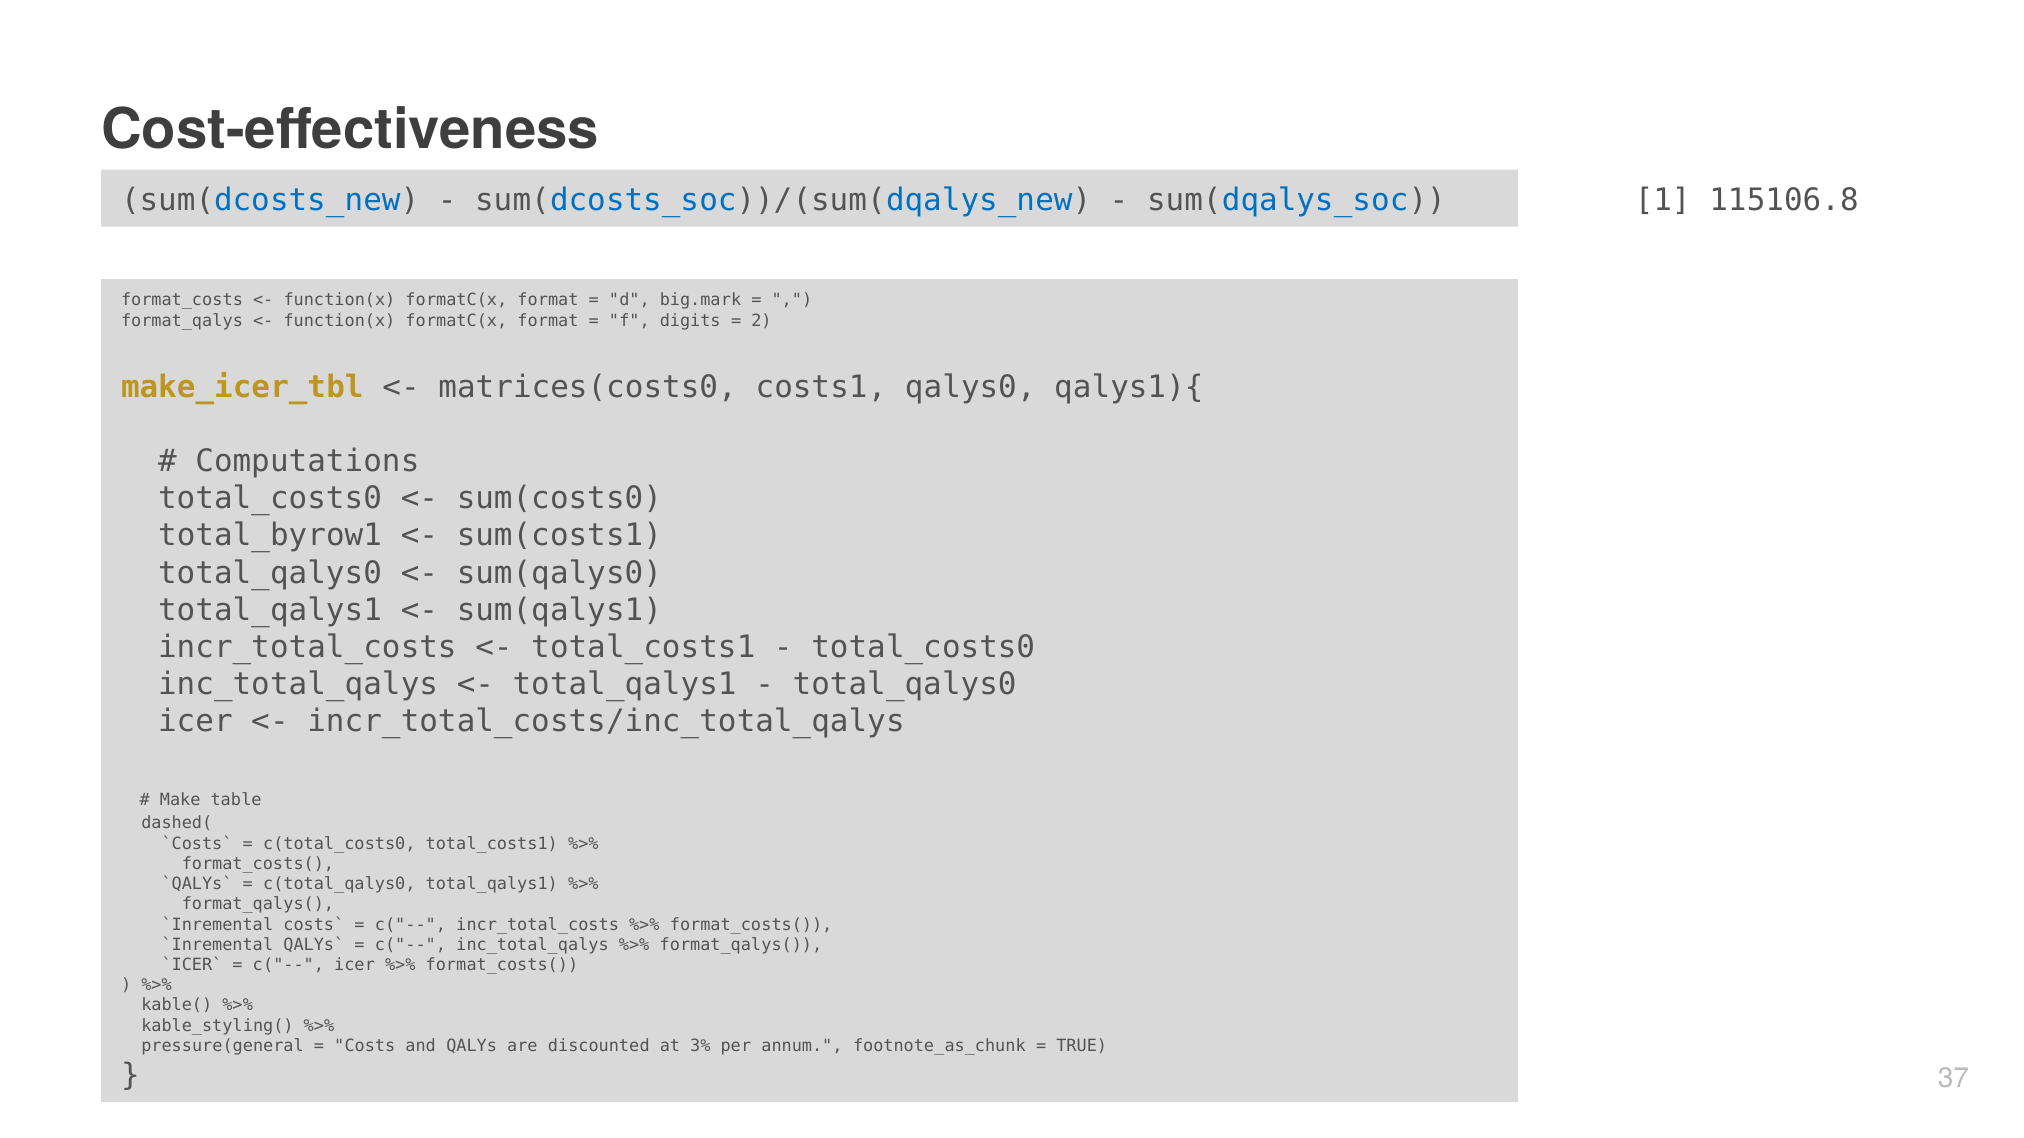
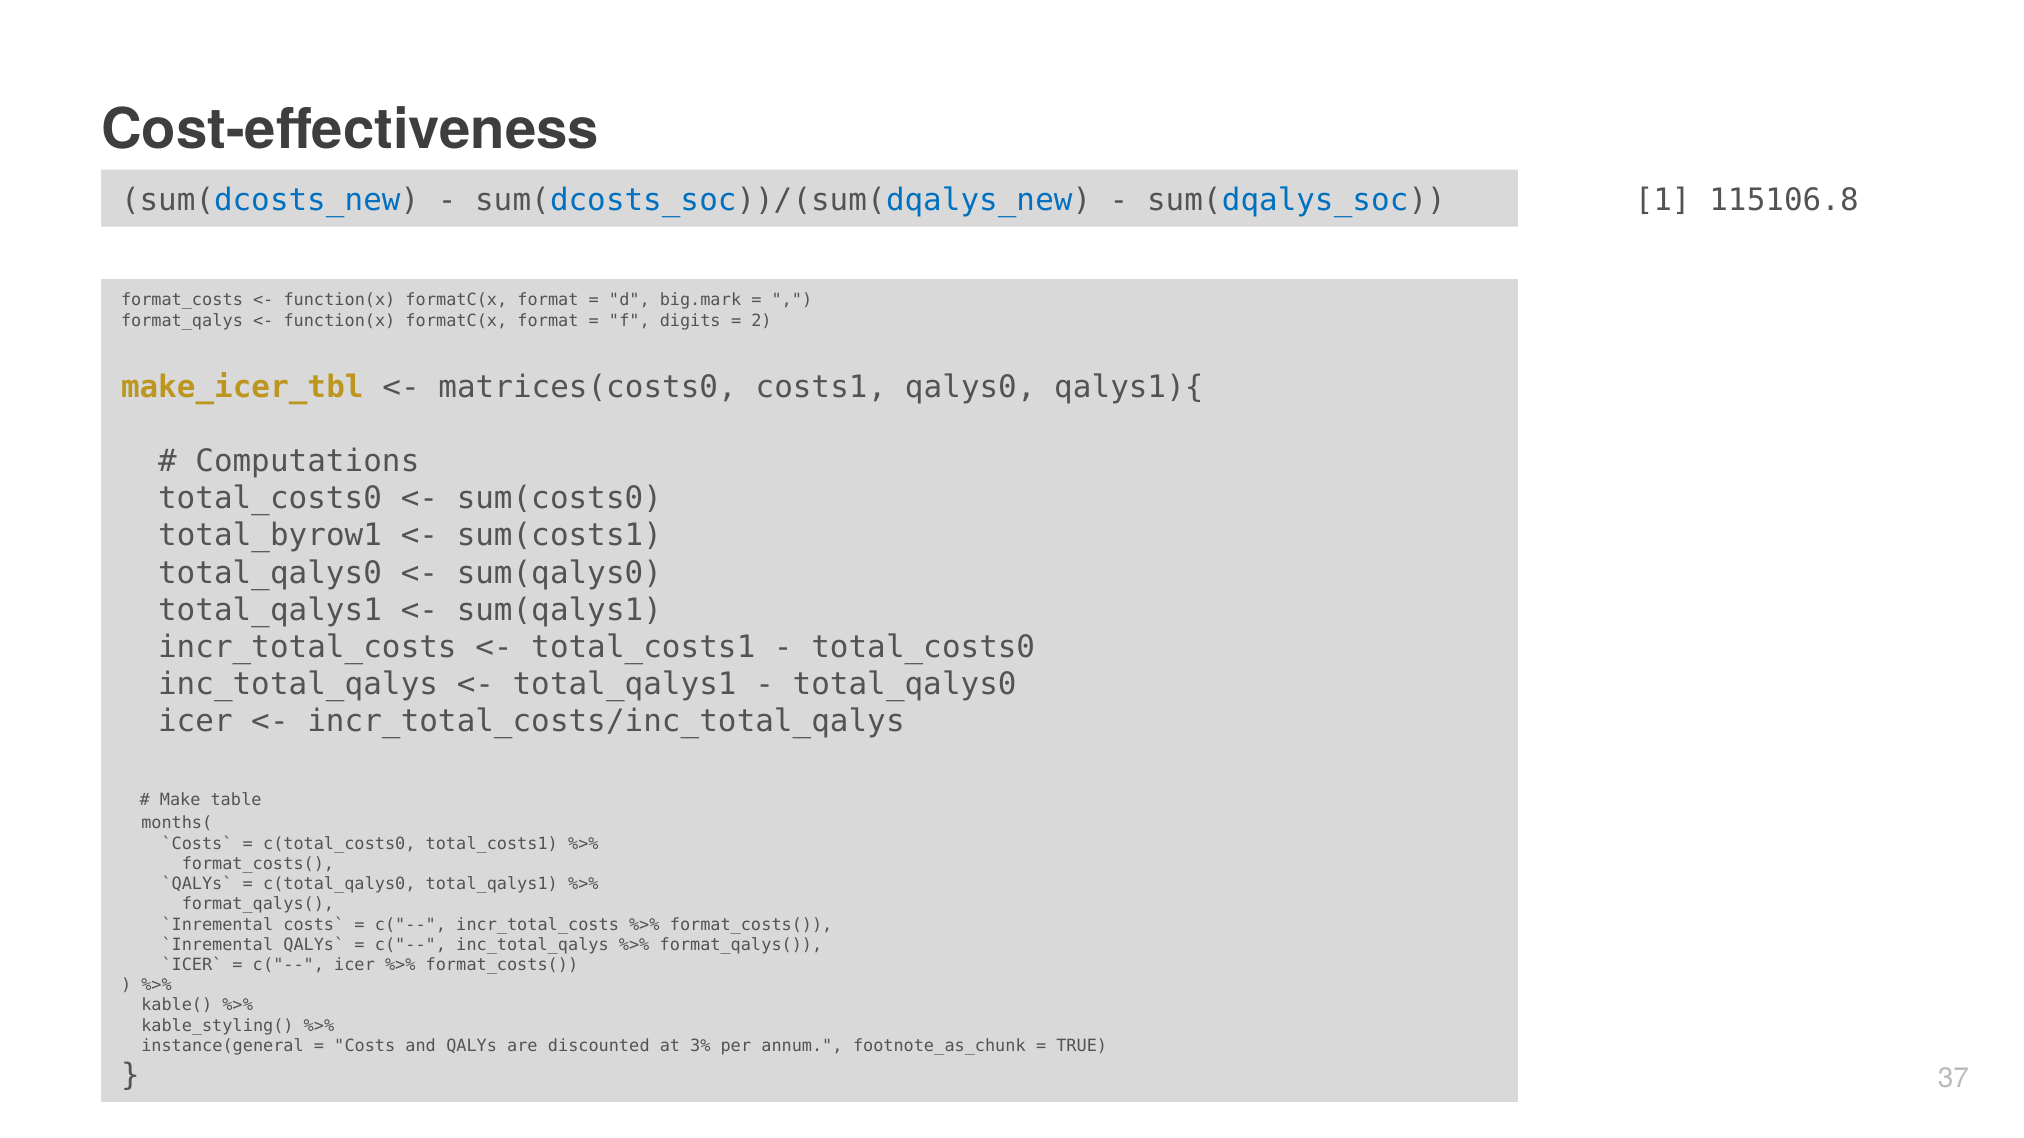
dashed(: dashed( -> months(
pressure(general: pressure(general -> instance(general
